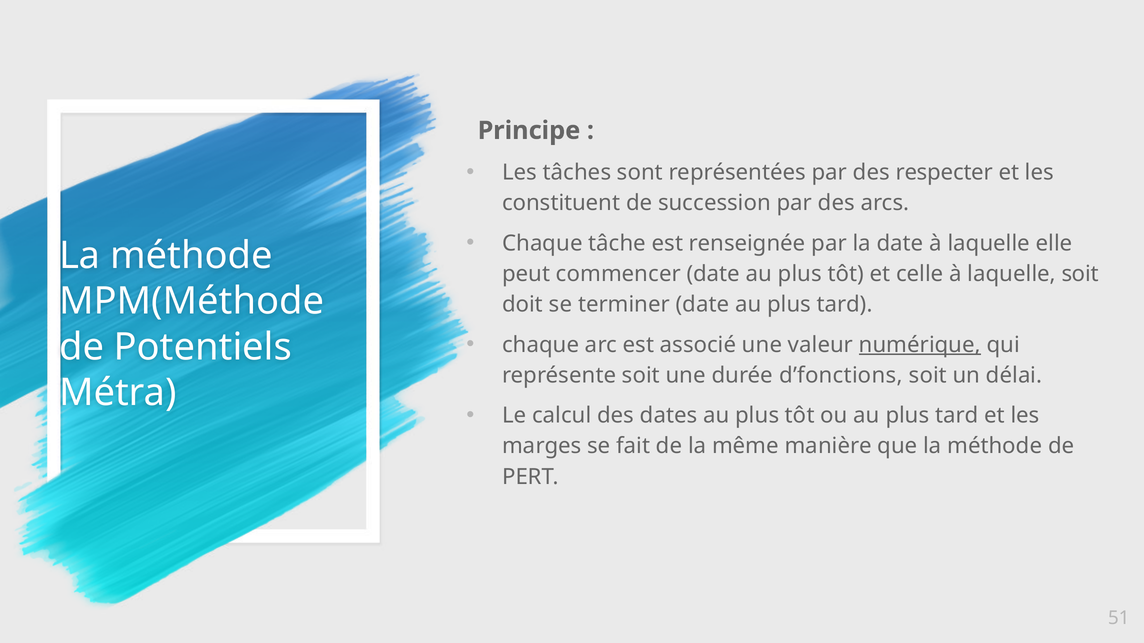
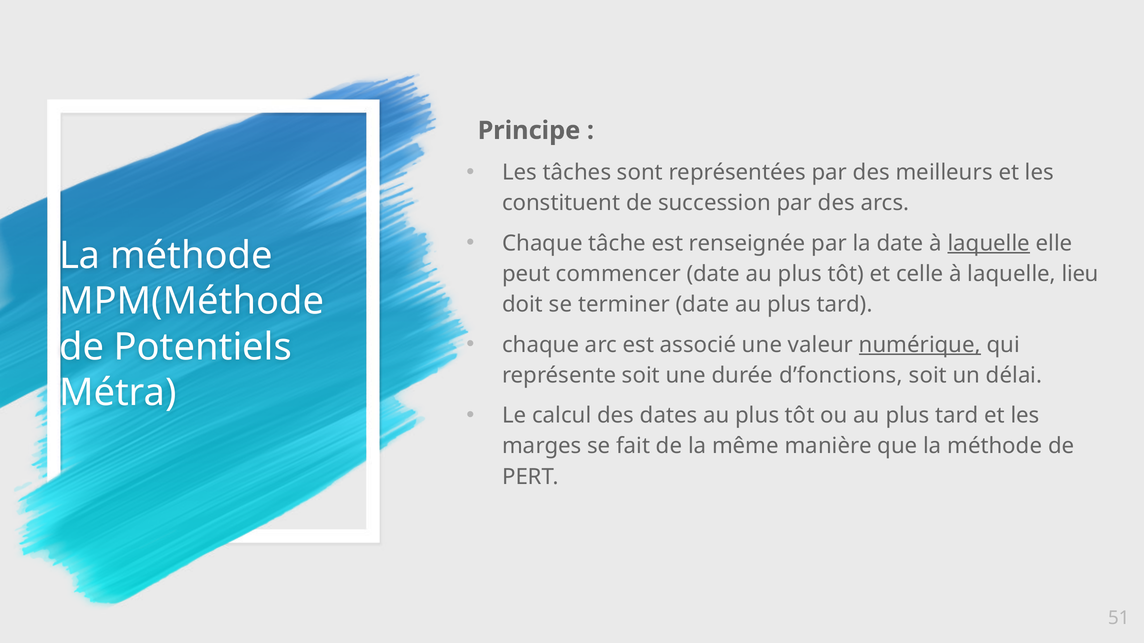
respecter: respecter -> meilleurs
laquelle at (989, 243) underline: none -> present
laquelle soit: soit -> lieu
